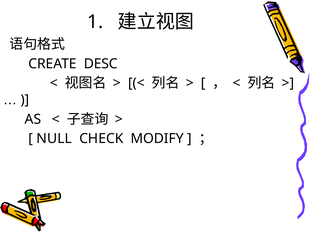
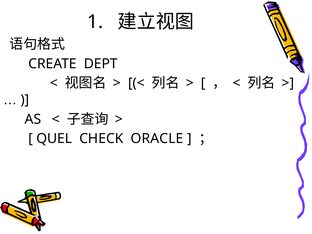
DESC: DESC -> DEPT
NULL: NULL -> QUEL
MODIFY: MODIFY -> ORACLE
